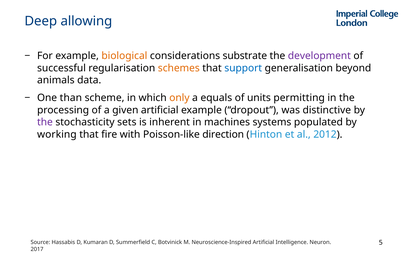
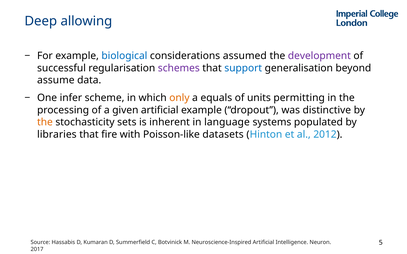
biological colour: orange -> blue
substrate: substrate -> assumed
schemes colour: orange -> purple
animals: animals -> assume
than: than -> infer
the at (45, 122) colour: purple -> orange
machines: machines -> language
working: working -> libraries
direction: direction -> datasets
